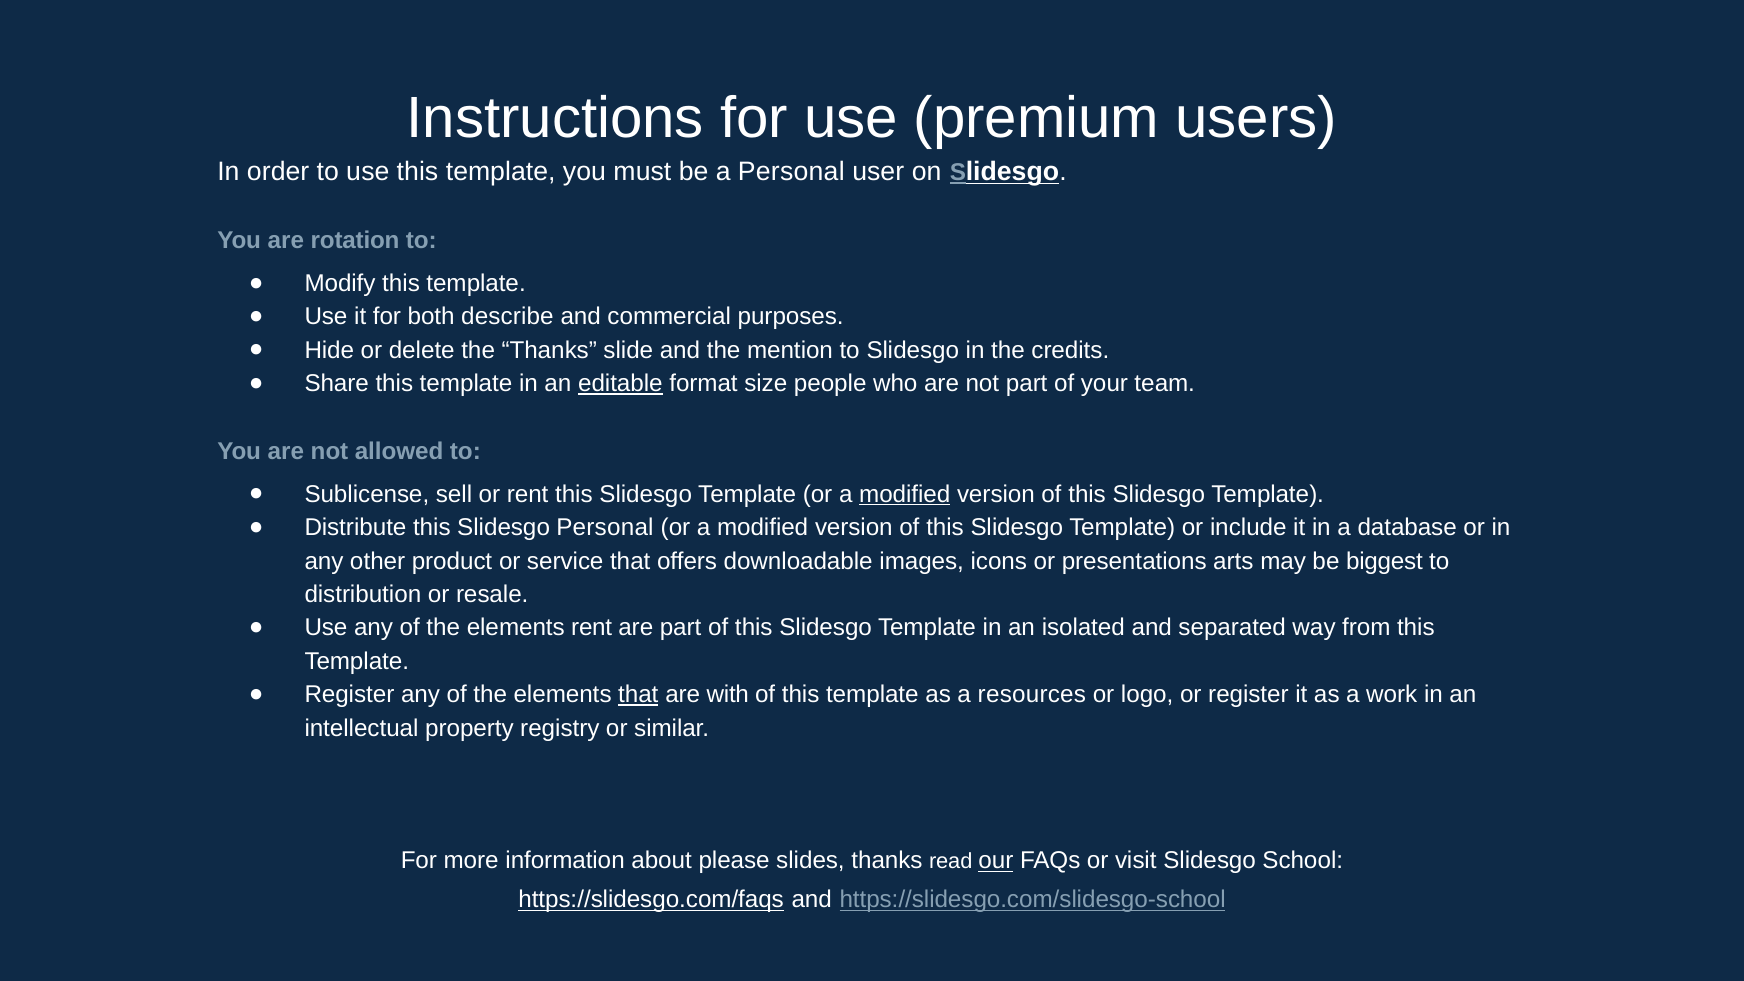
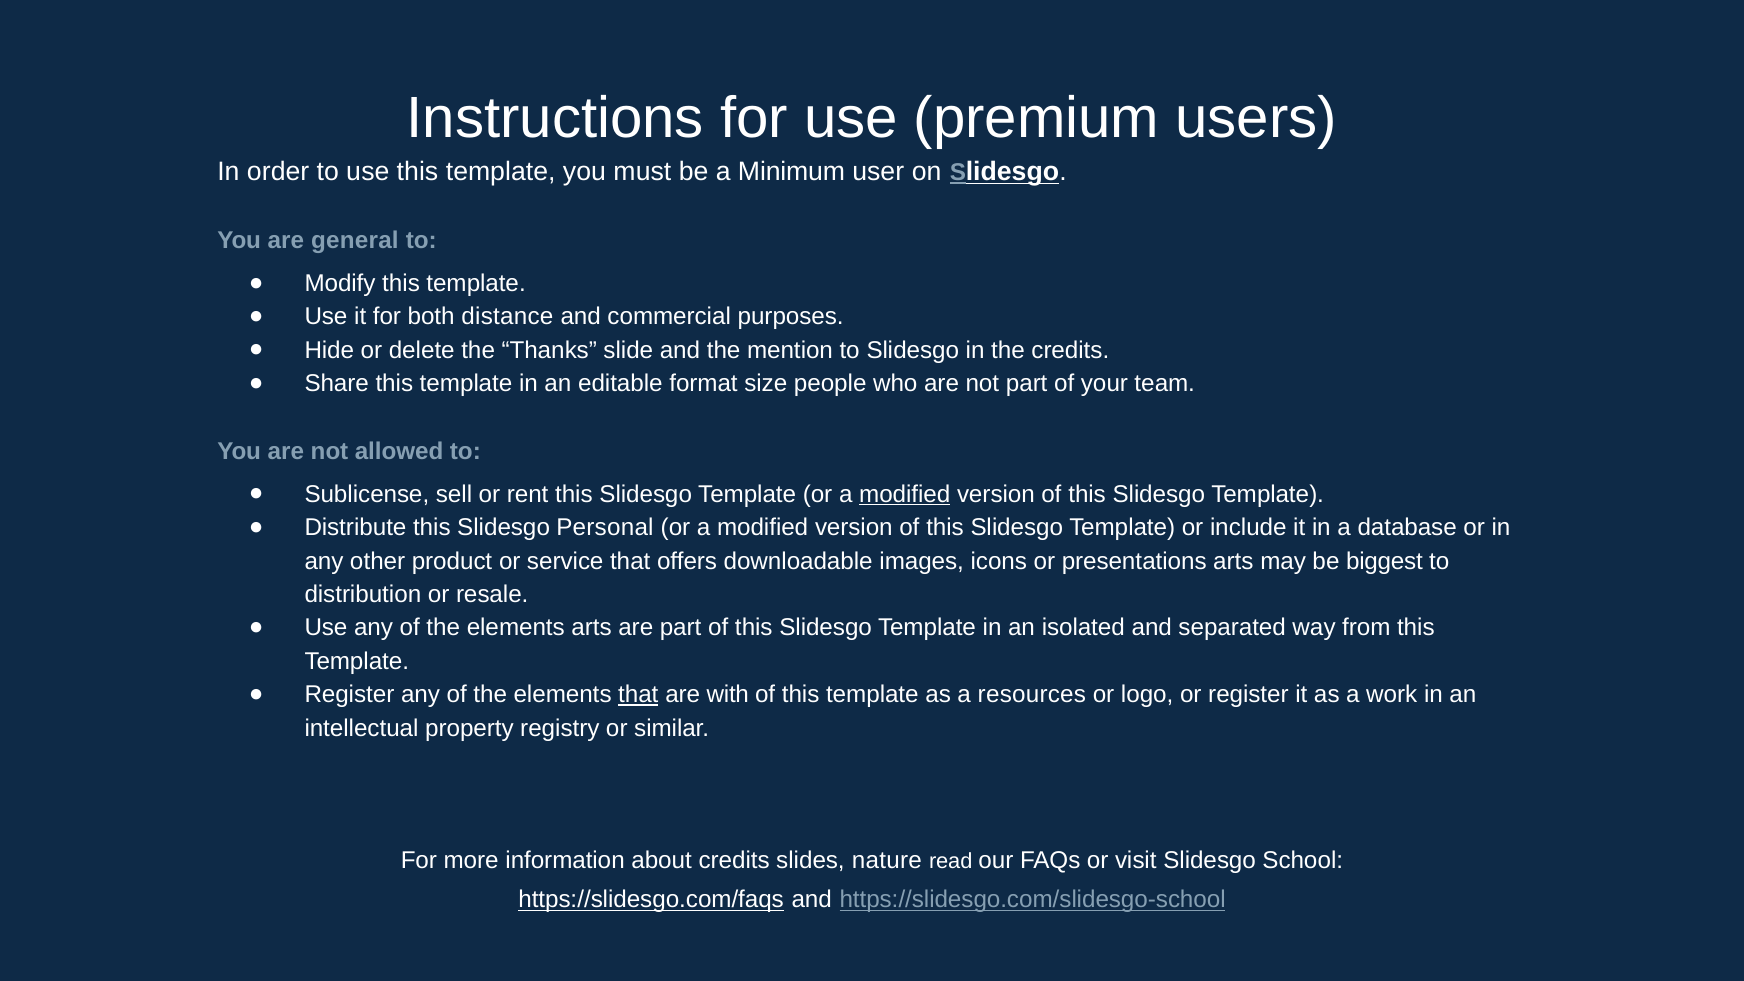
a Personal: Personal -> Minimum
rotation: rotation -> general
describe: describe -> distance
editable underline: present -> none
elements rent: rent -> arts
about please: please -> credits
slides thanks: thanks -> nature
our underline: present -> none
